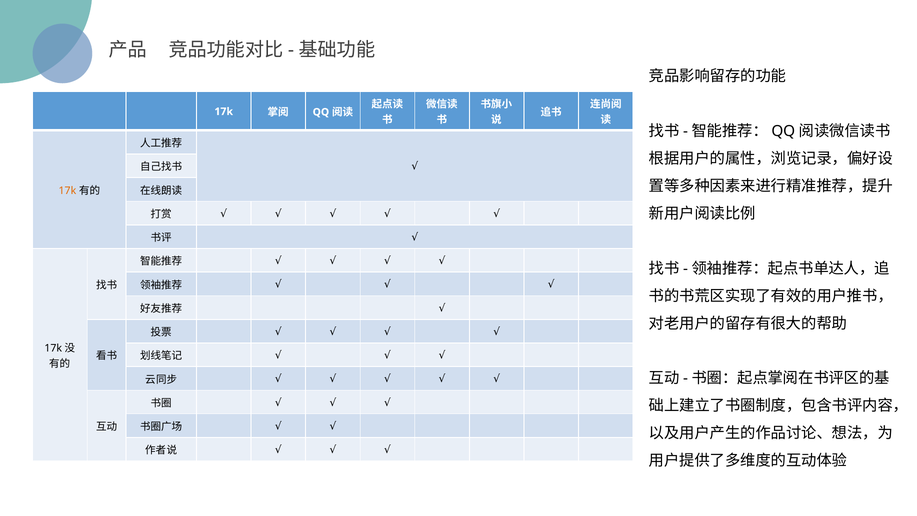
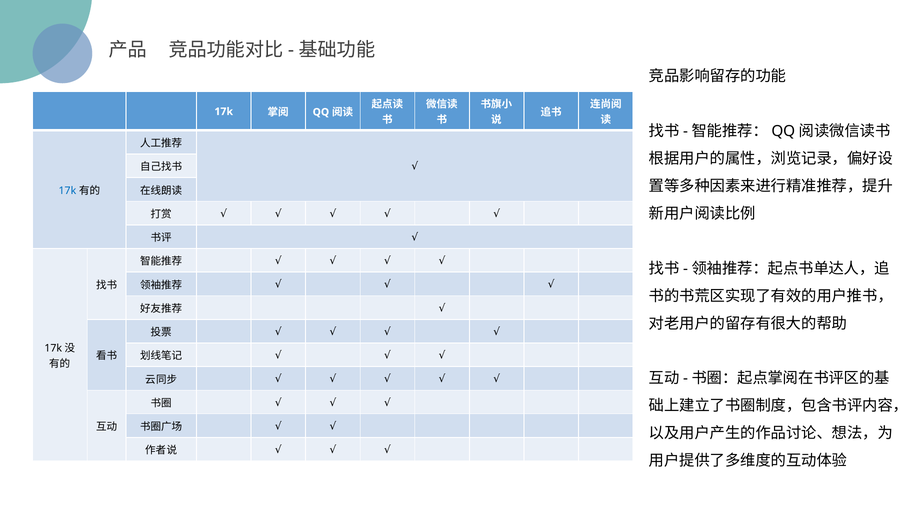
17k at (67, 190) colour: orange -> blue
